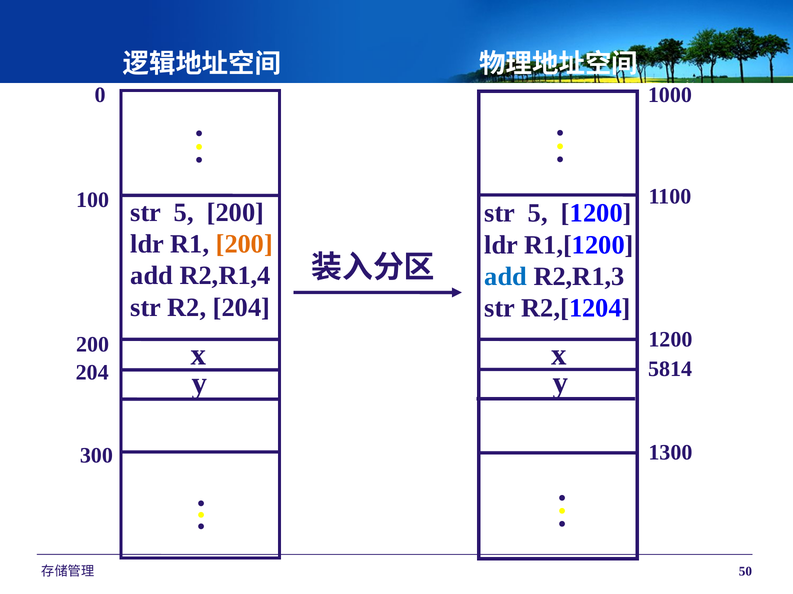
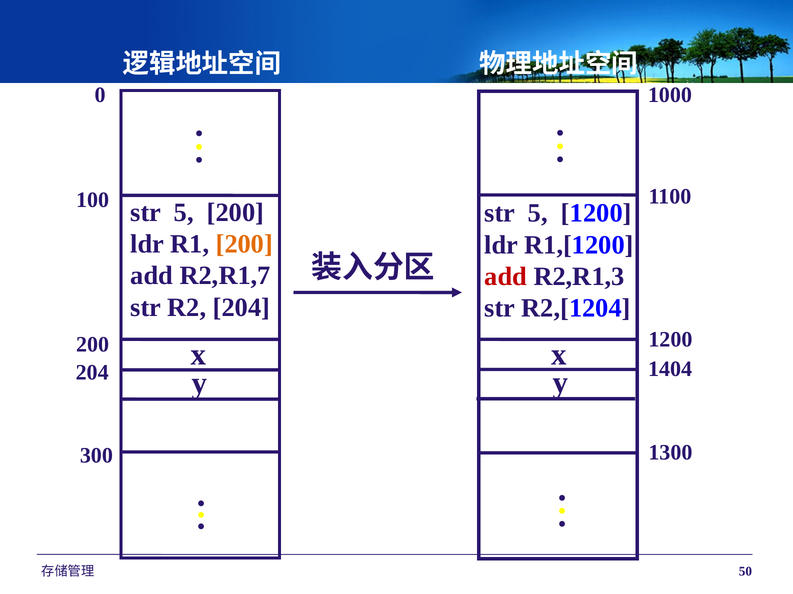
R2,R1,4: R2,R1,4 -> R2,R1,7
add at (506, 277) colour: blue -> red
5814: 5814 -> 1404
